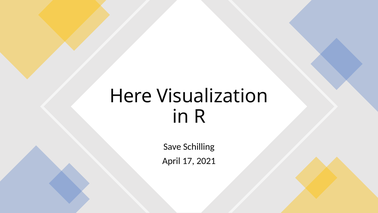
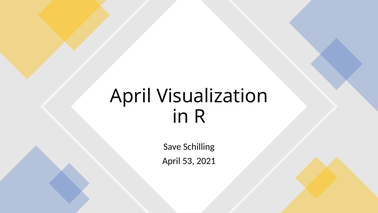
Here at (131, 96): Here -> April
17: 17 -> 53
